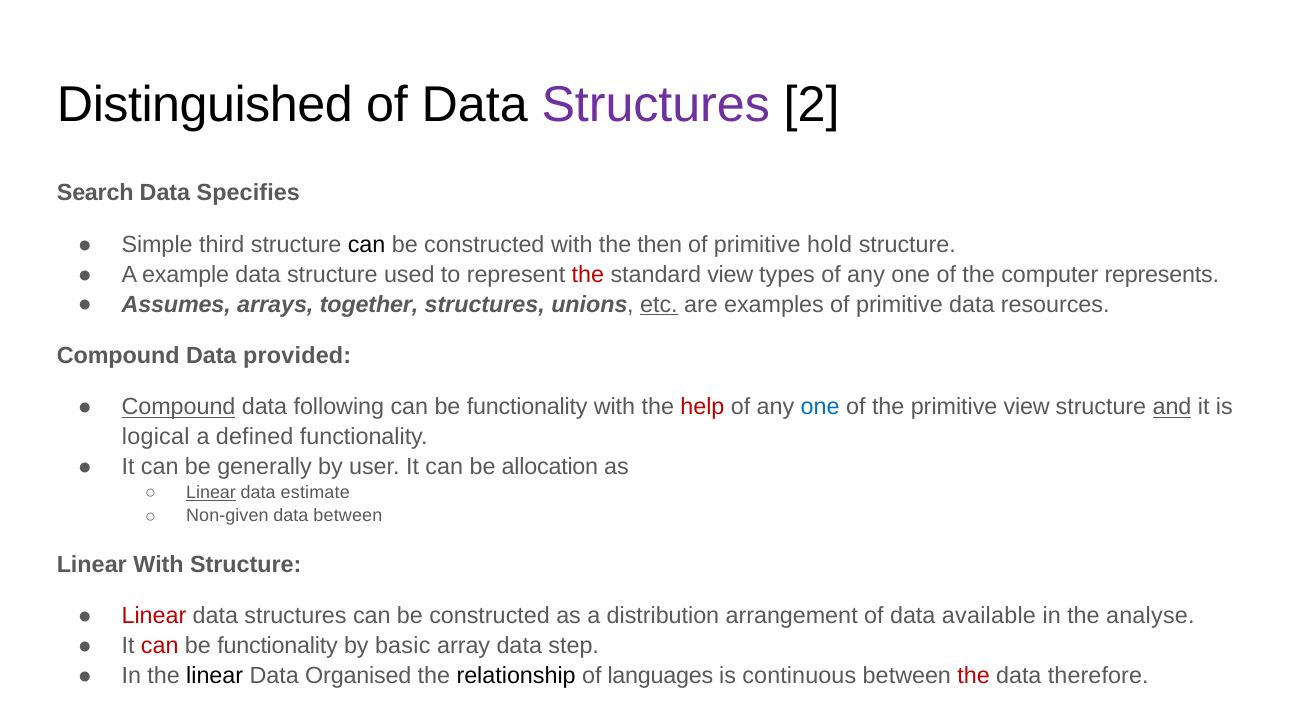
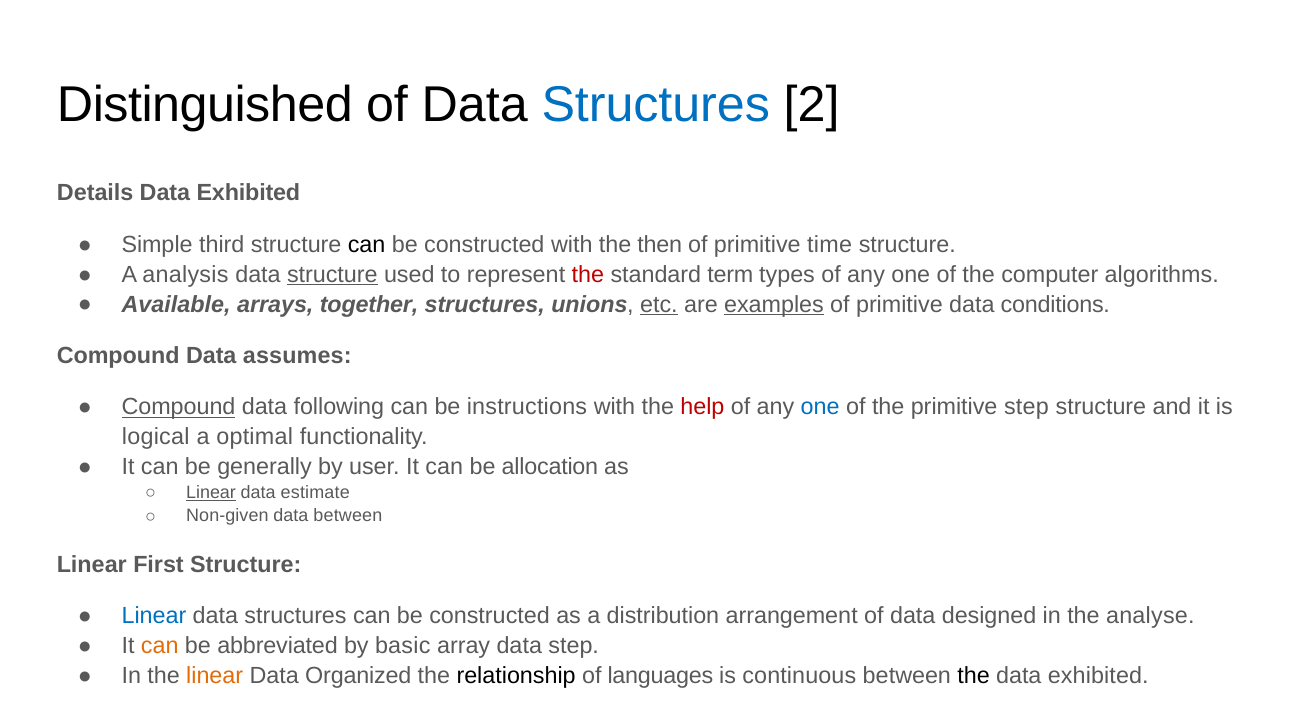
Structures at (656, 105) colour: purple -> blue
Search: Search -> Details
Specifies at (248, 193): Specifies -> Exhibited
hold: hold -> time
example: example -> analysis
structure at (332, 274) underline: none -> present
standard view: view -> term
represents: represents -> algorithms
Assumes: Assumes -> Available
examples underline: none -> present
resources: resources -> conditions
provided: provided -> assumes
functionality at (527, 407): functionality -> instructions
primitive view: view -> step
and underline: present -> none
defined: defined -> optimal
Linear With: With -> First
Linear at (154, 616) colour: red -> blue
available: available -> designed
can at (160, 646) colour: red -> orange
functionality at (278, 646): functionality -> abbreviated
linear at (215, 676) colour: black -> orange
Organised: Organised -> Organized
the at (974, 676) colour: red -> black
therefore at (1098, 676): therefore -> exhibited
